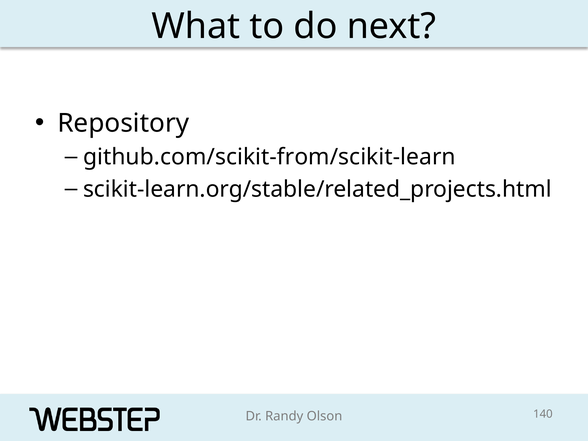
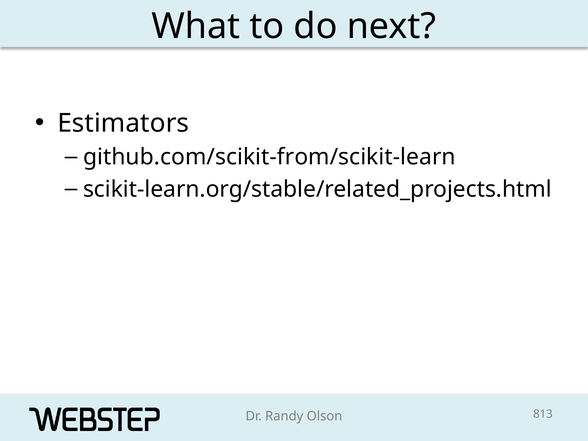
Repository: Repository -> Estimators
140: 140 -> 813
